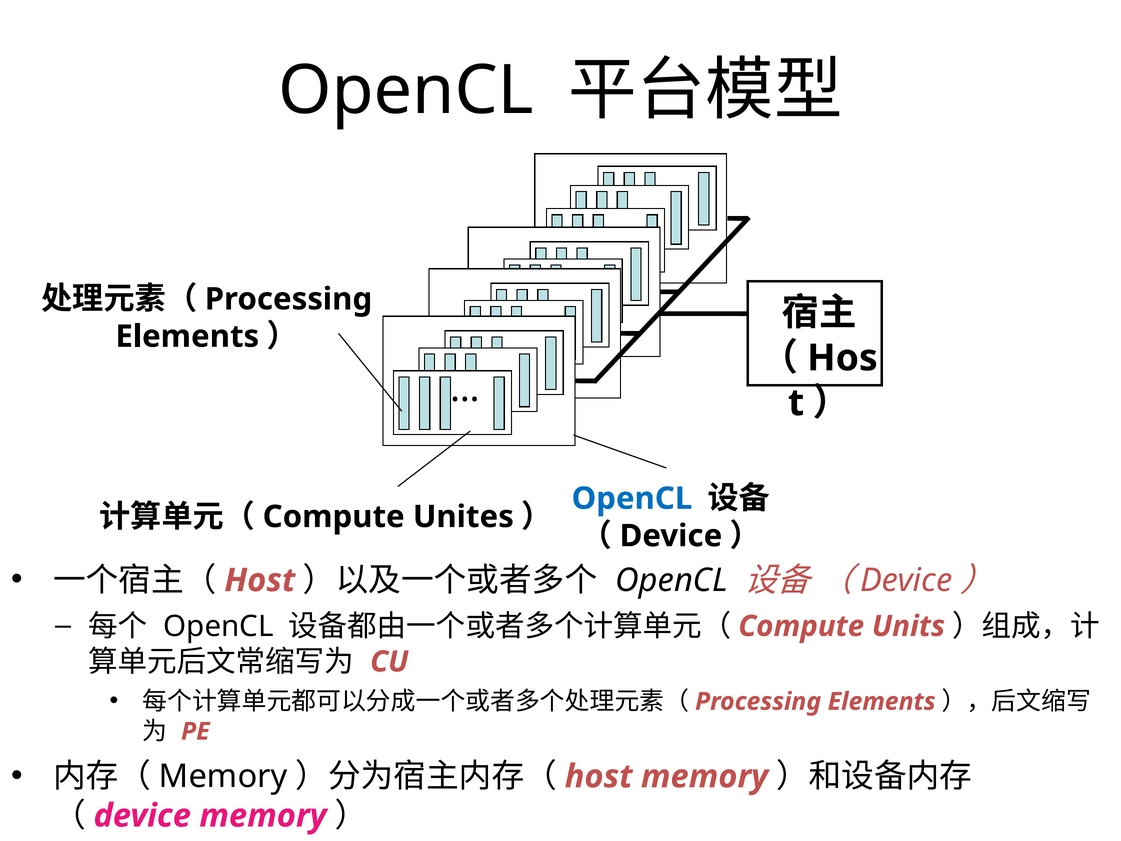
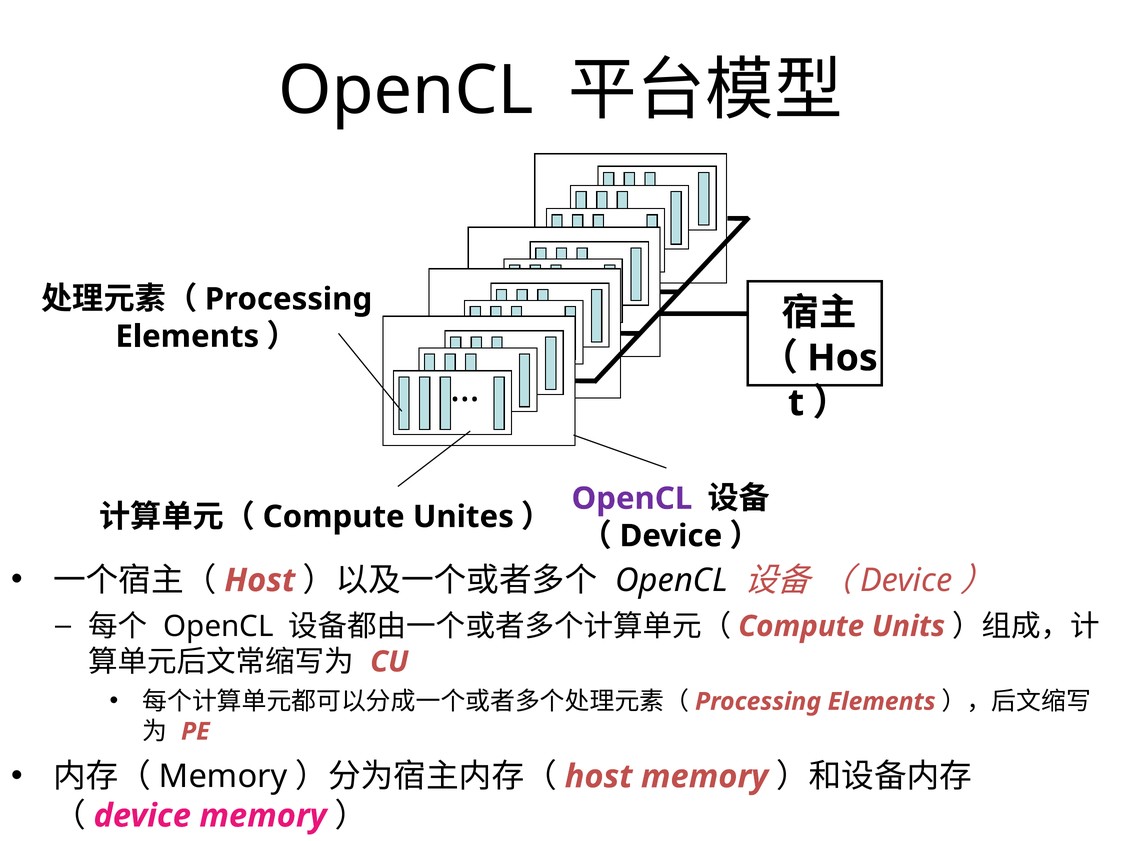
OpenCL at (632, 498) colour: blue -> purple
